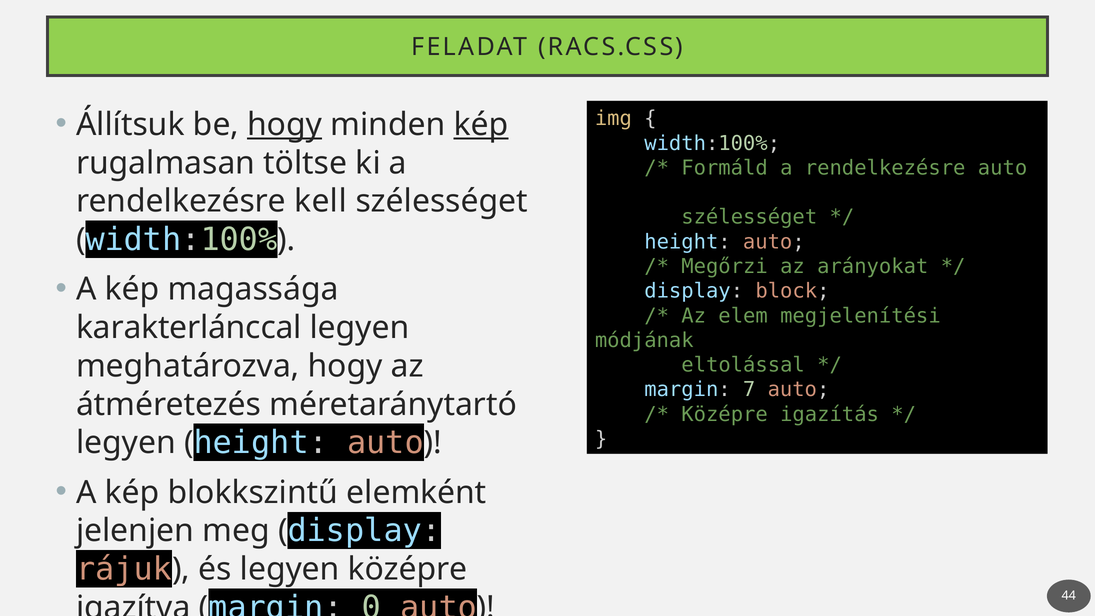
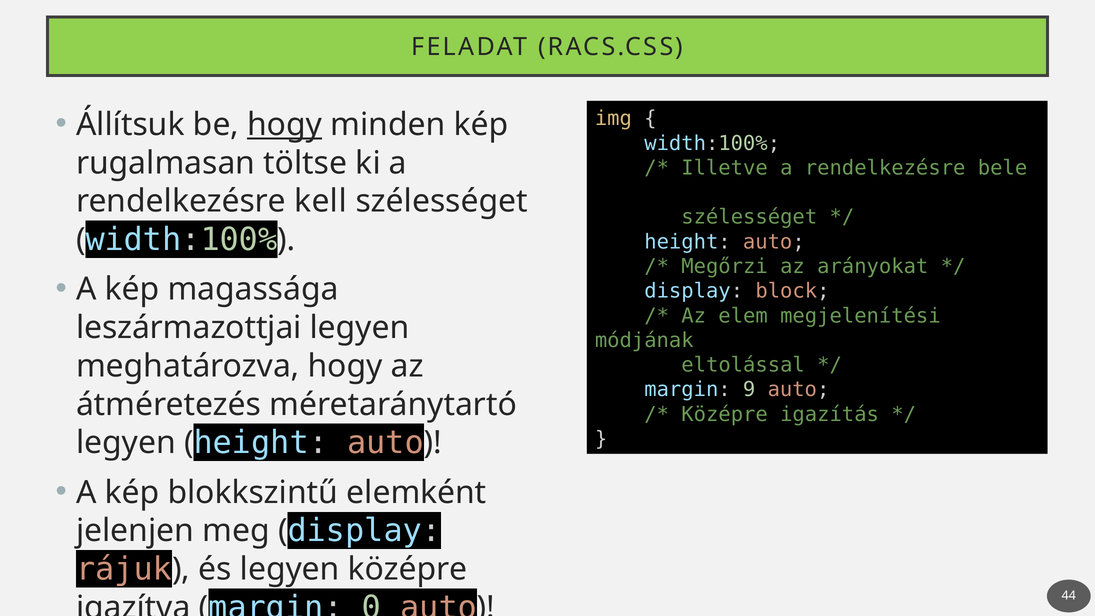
kép at (481, 125) underline: present -> none
Formáld: Formáld -> Illetve
rendelkezésre auto: auto -> bele
karakterlánccal: karakterlánccal -> leszármazottjai
7: 7 -> 9
